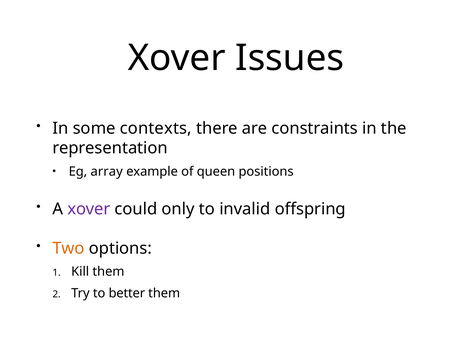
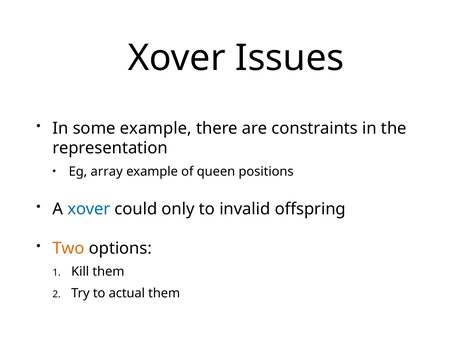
some contexts: contexts -> example
xover at (89, 209) colour: purple -> blue
better: better -> actual
